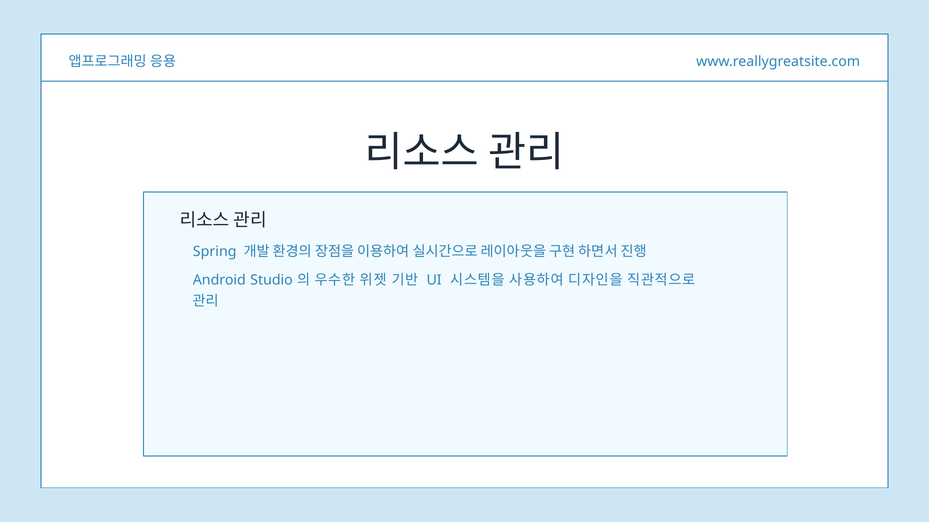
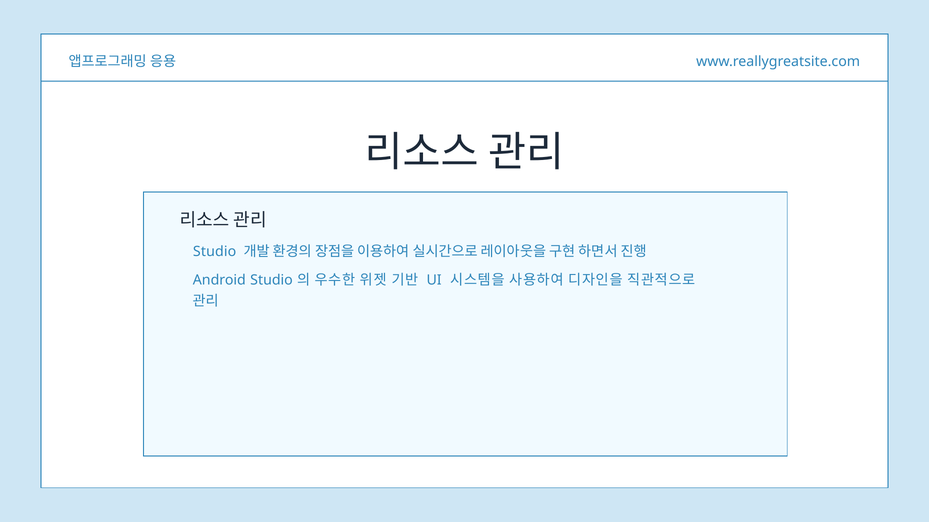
Spring at (215, 252): Spring -> Studio
